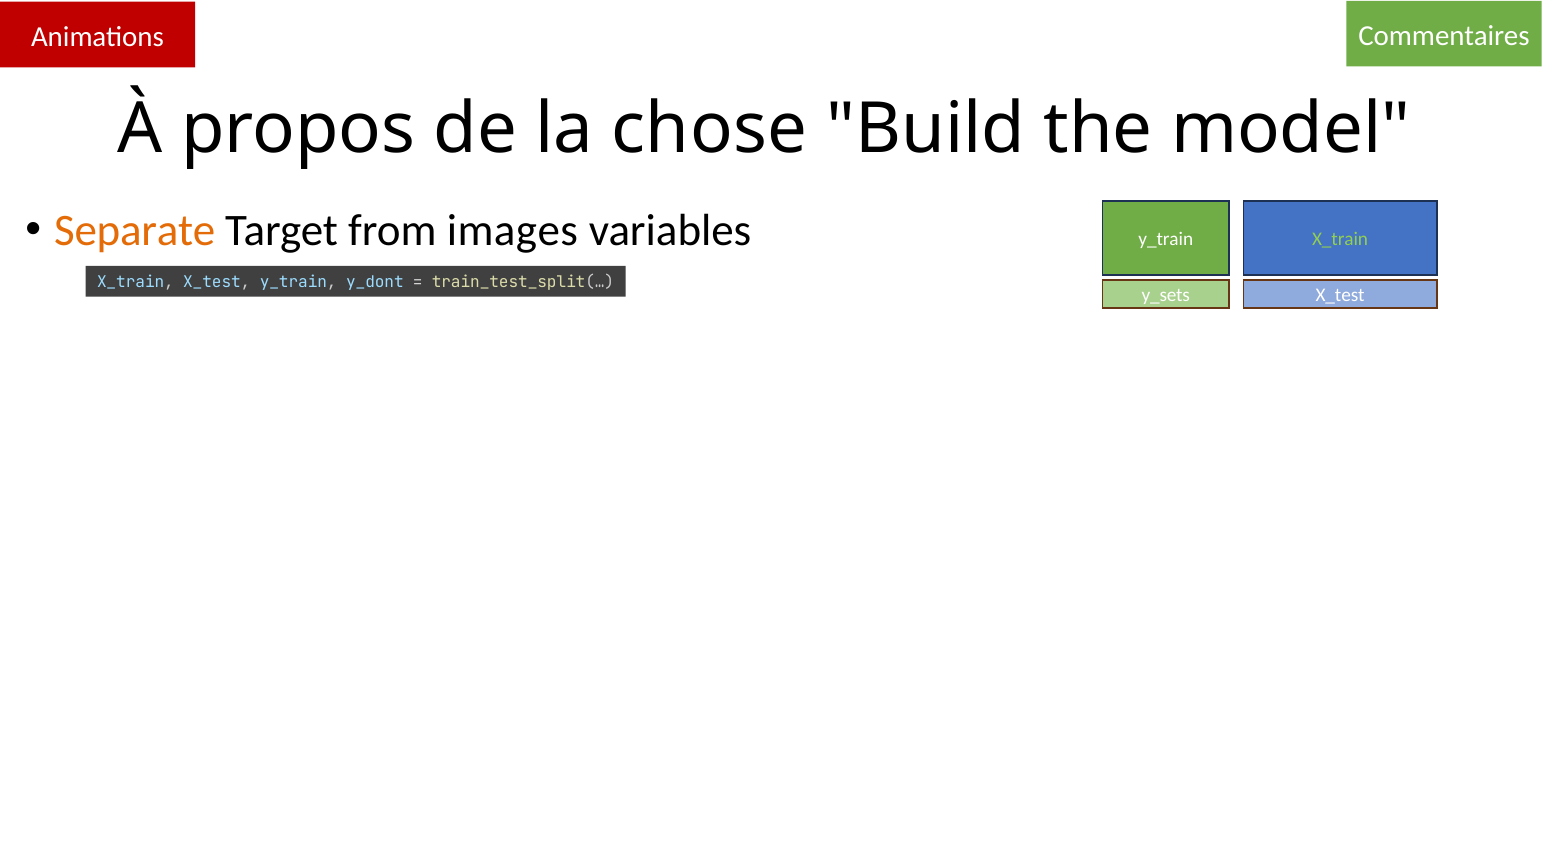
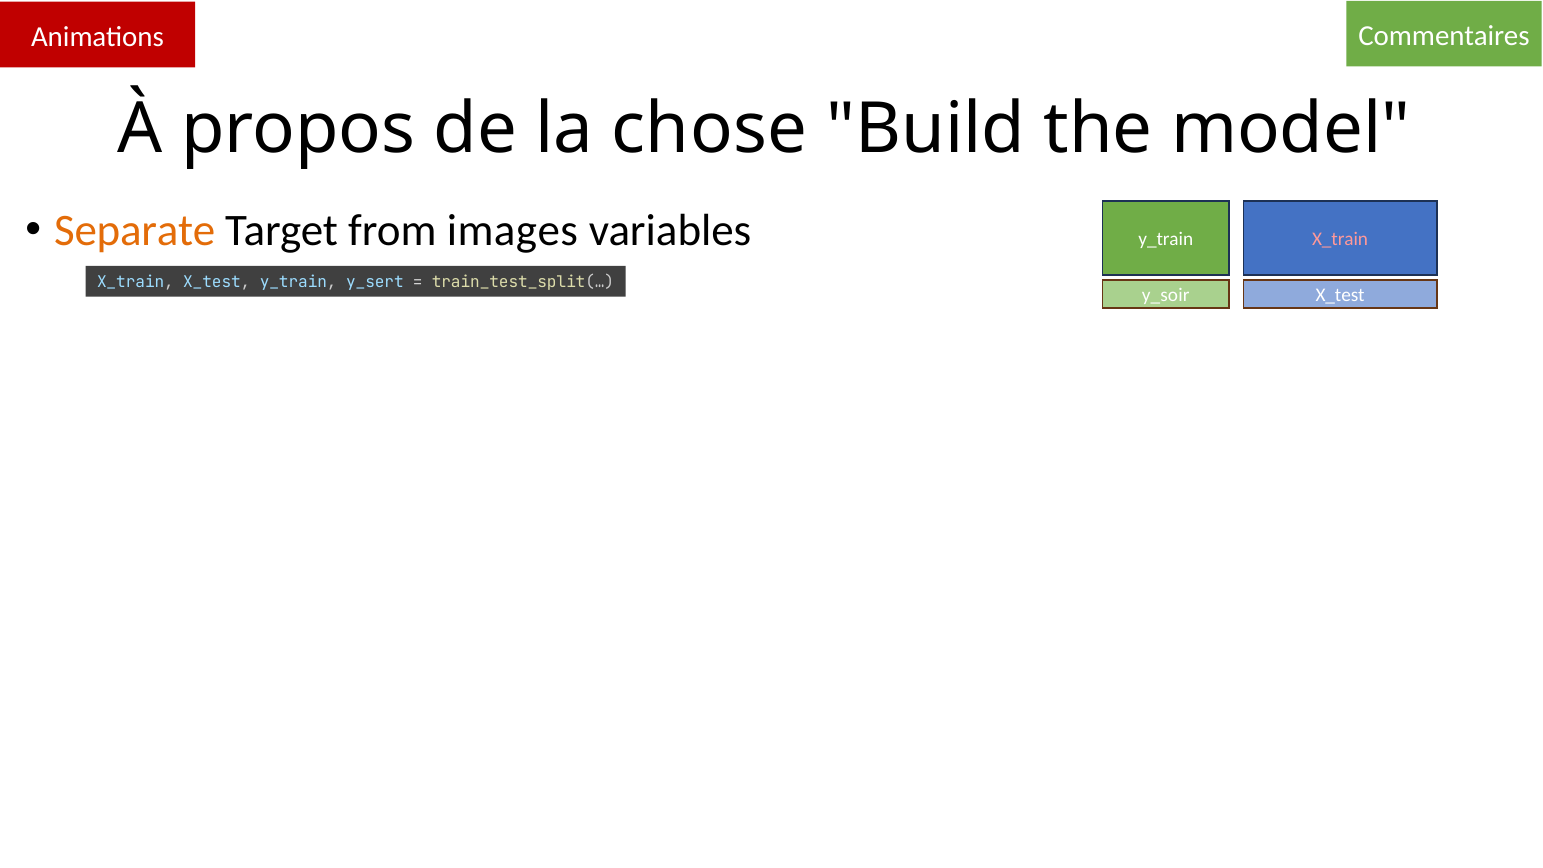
X_train at (1340, 239) colour: light green -> pink
y_dont: y_dont -> y_sert
y_sets: y_sets -> y_soir
